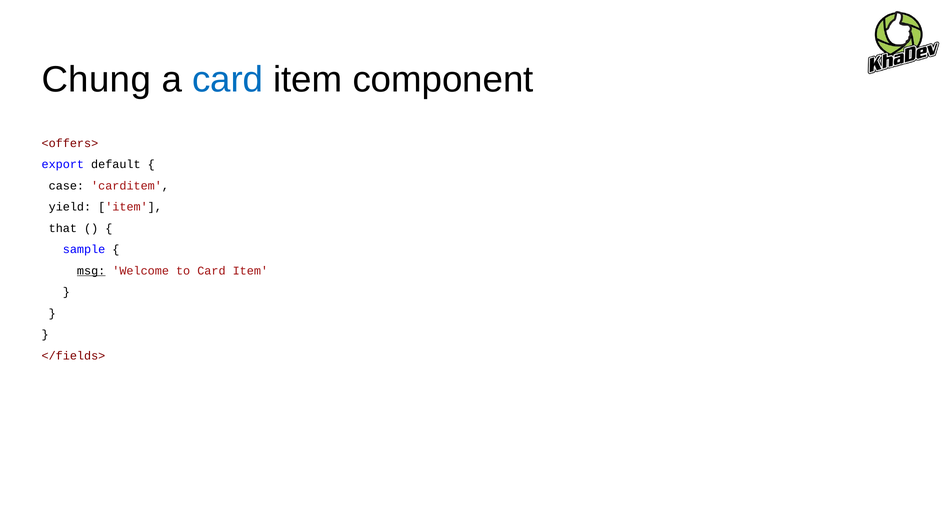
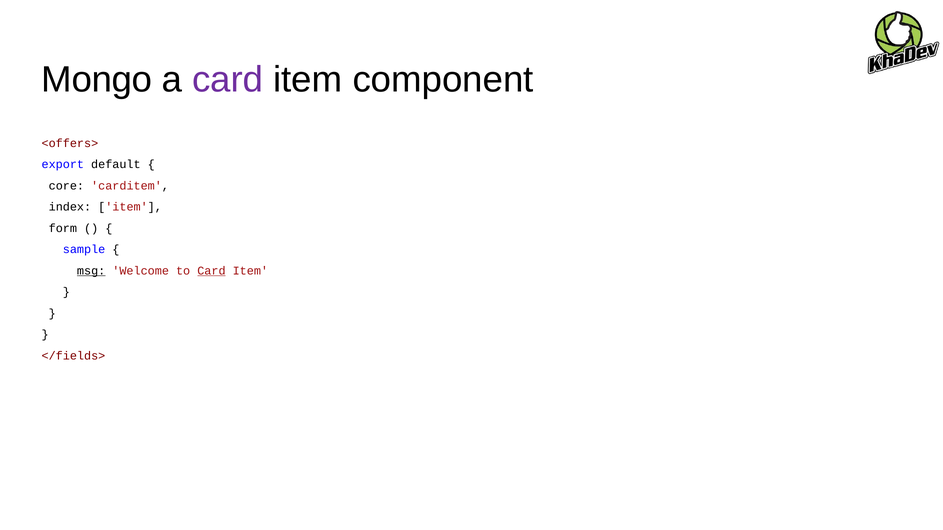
Chung: Chung -> Mongo
card at (228, 80) colour: blue -> purple
case: case -> core
yield: yield -> index
that: that -> form
Card at (211, 271) underline: none -> present
